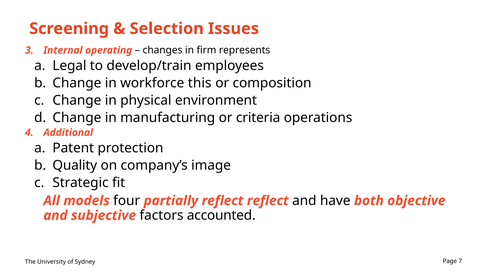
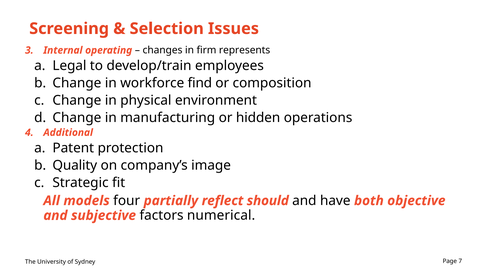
this: this -> find
criteria: criteria -> hidden
reflect reflect: reflect -> should
accounted: accounted -> numerical
